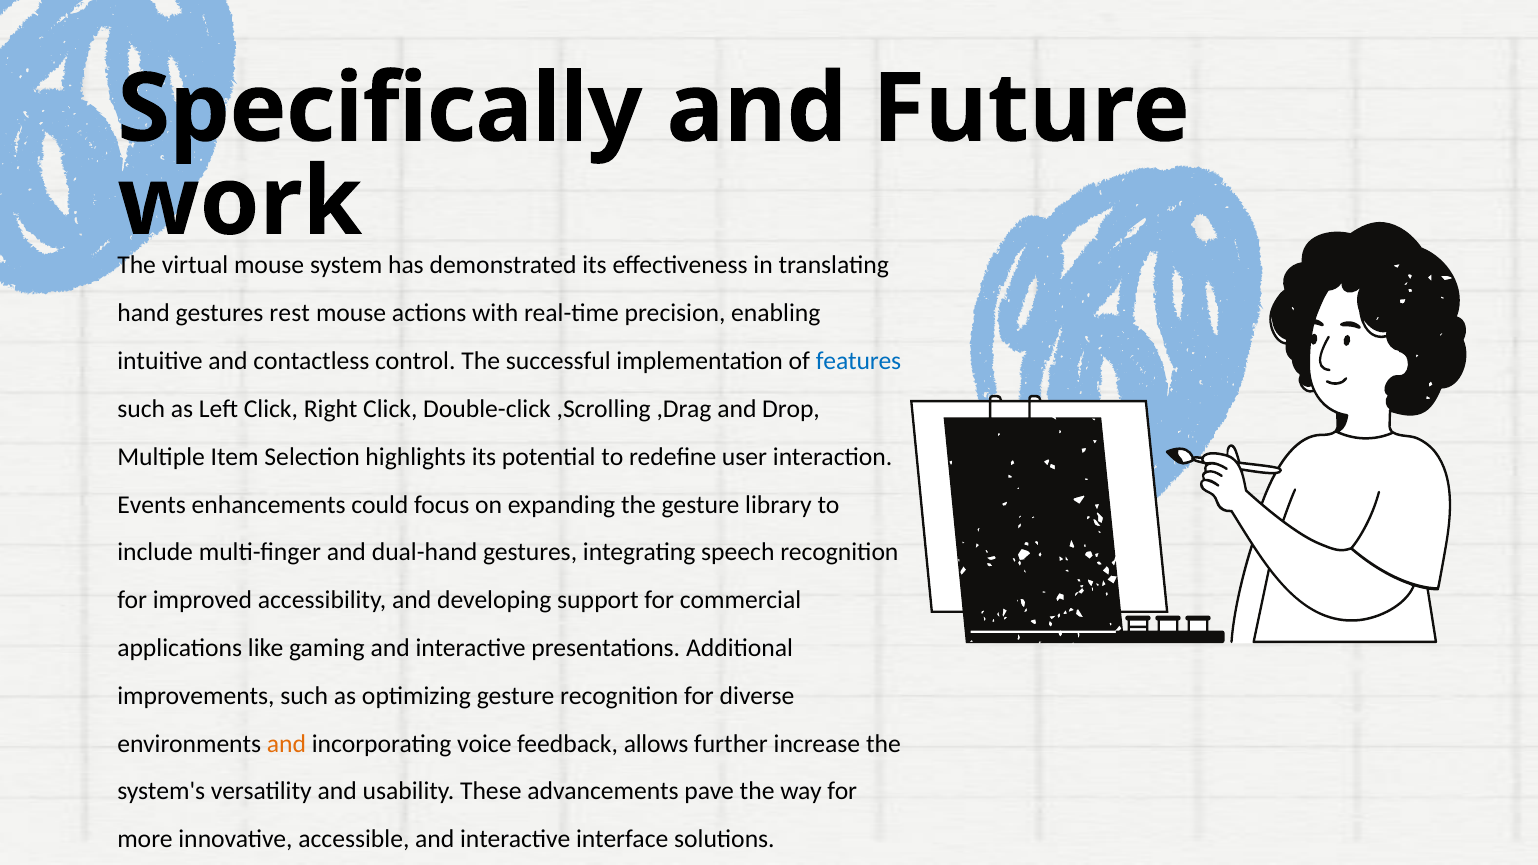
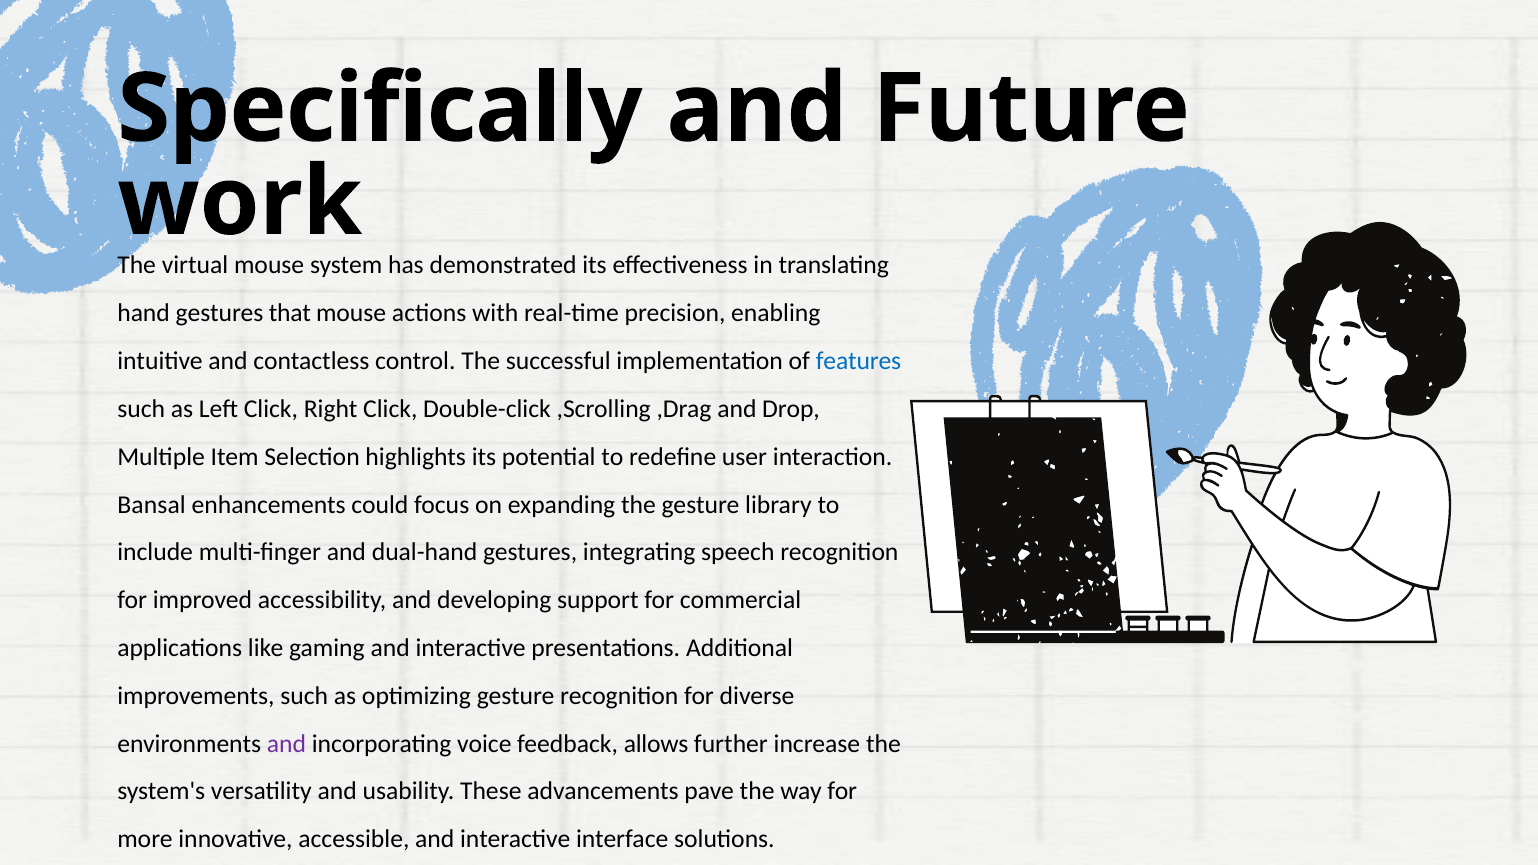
rest: rest -> that
Events: Events -> Bansal
and at (286, 744) colour: orange -> purple
